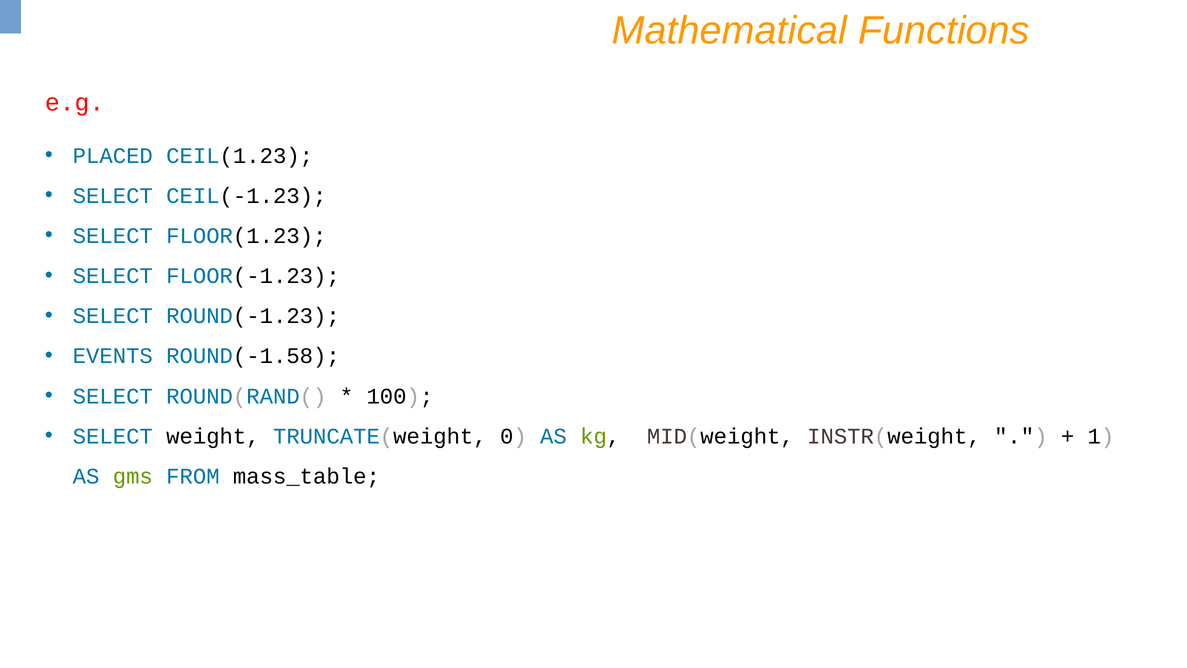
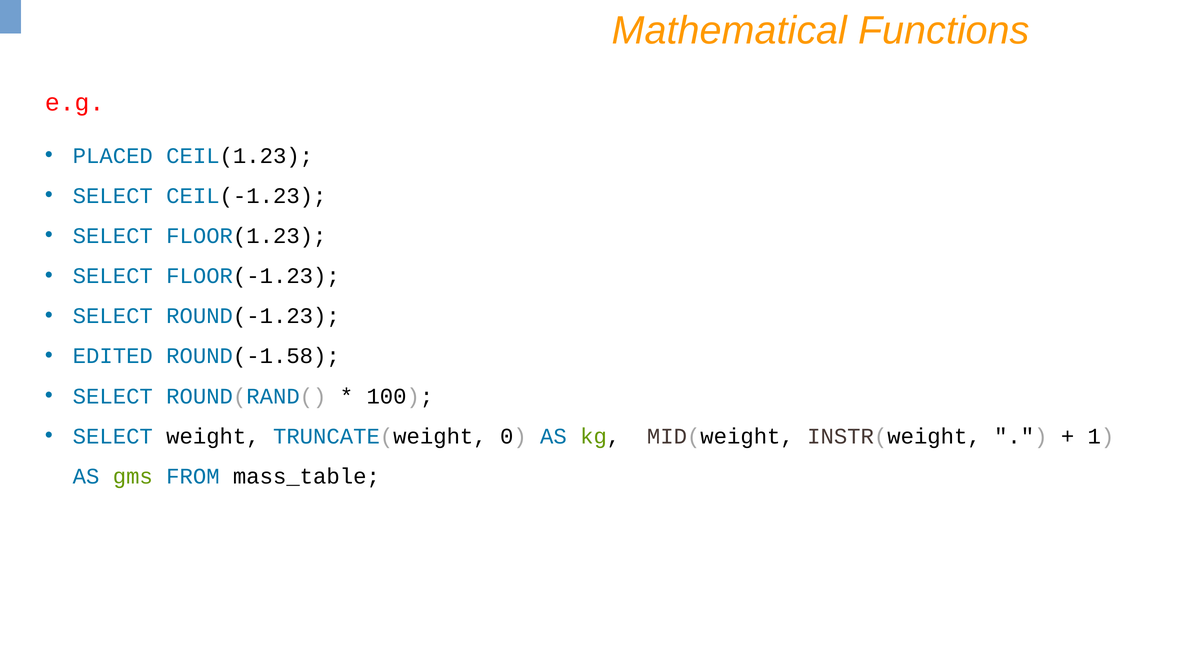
EVENTS: EVENTS -> EDITED
